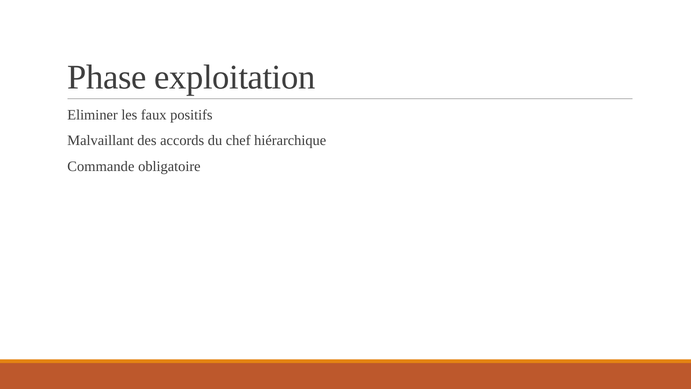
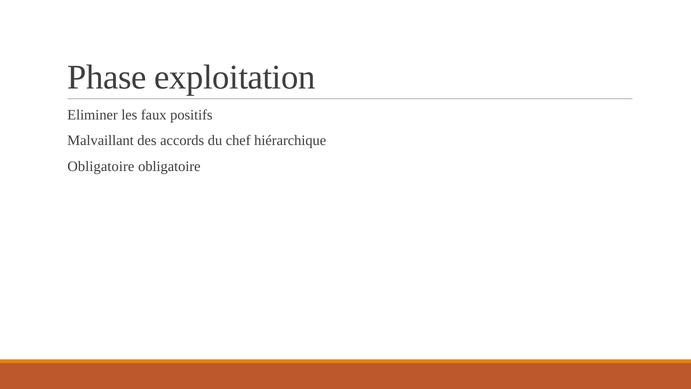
Commande at (101, 166): Commande -> Obligatoire
